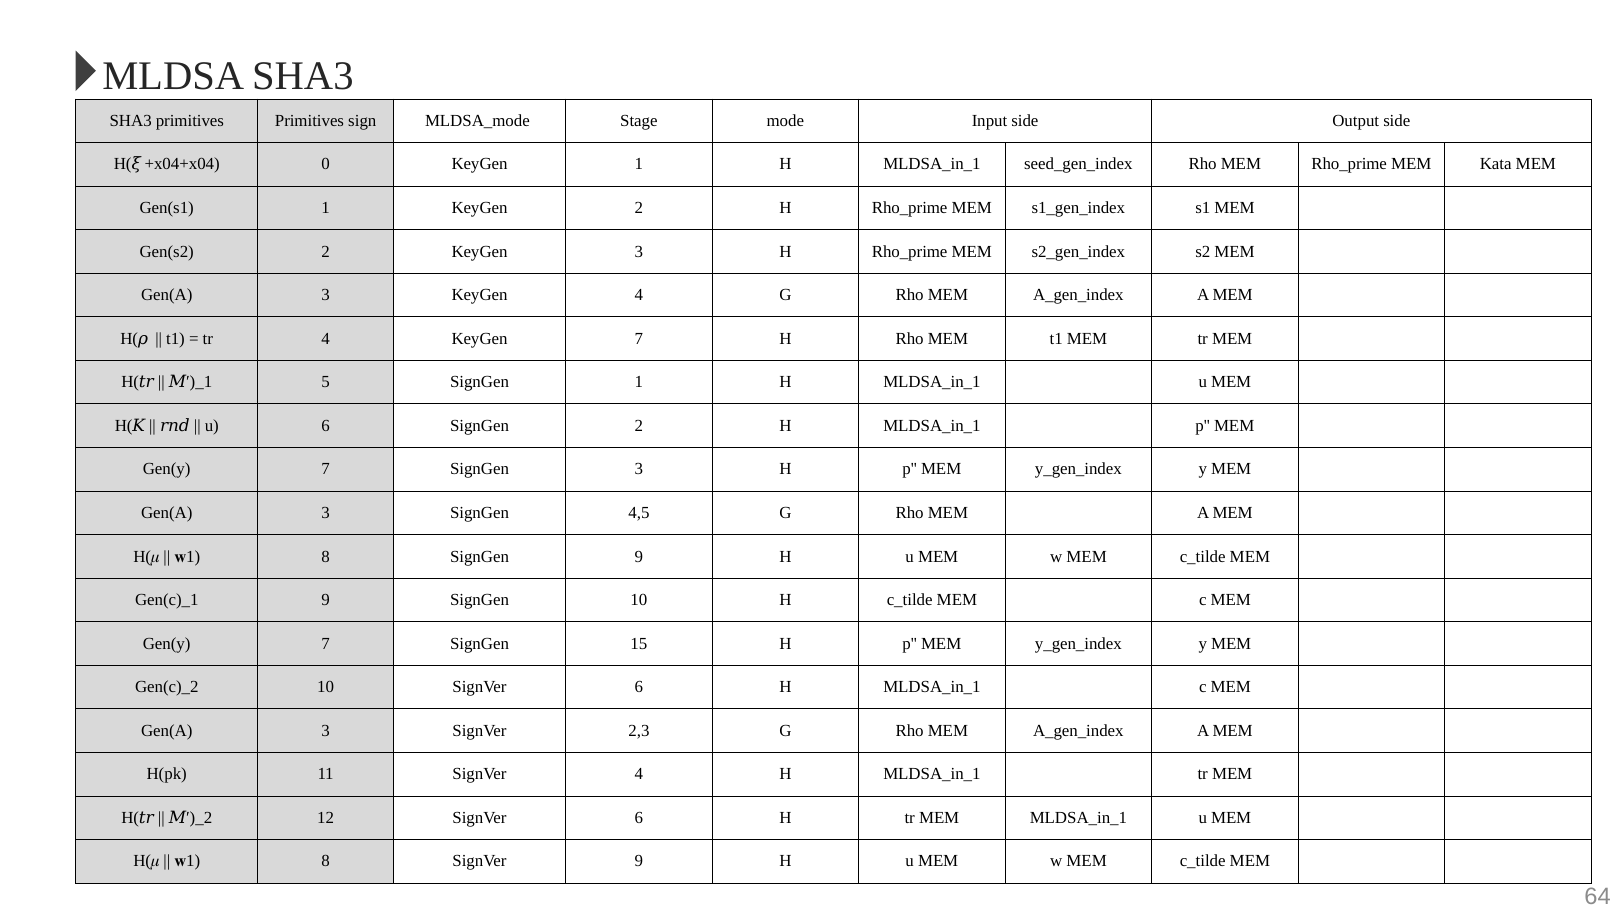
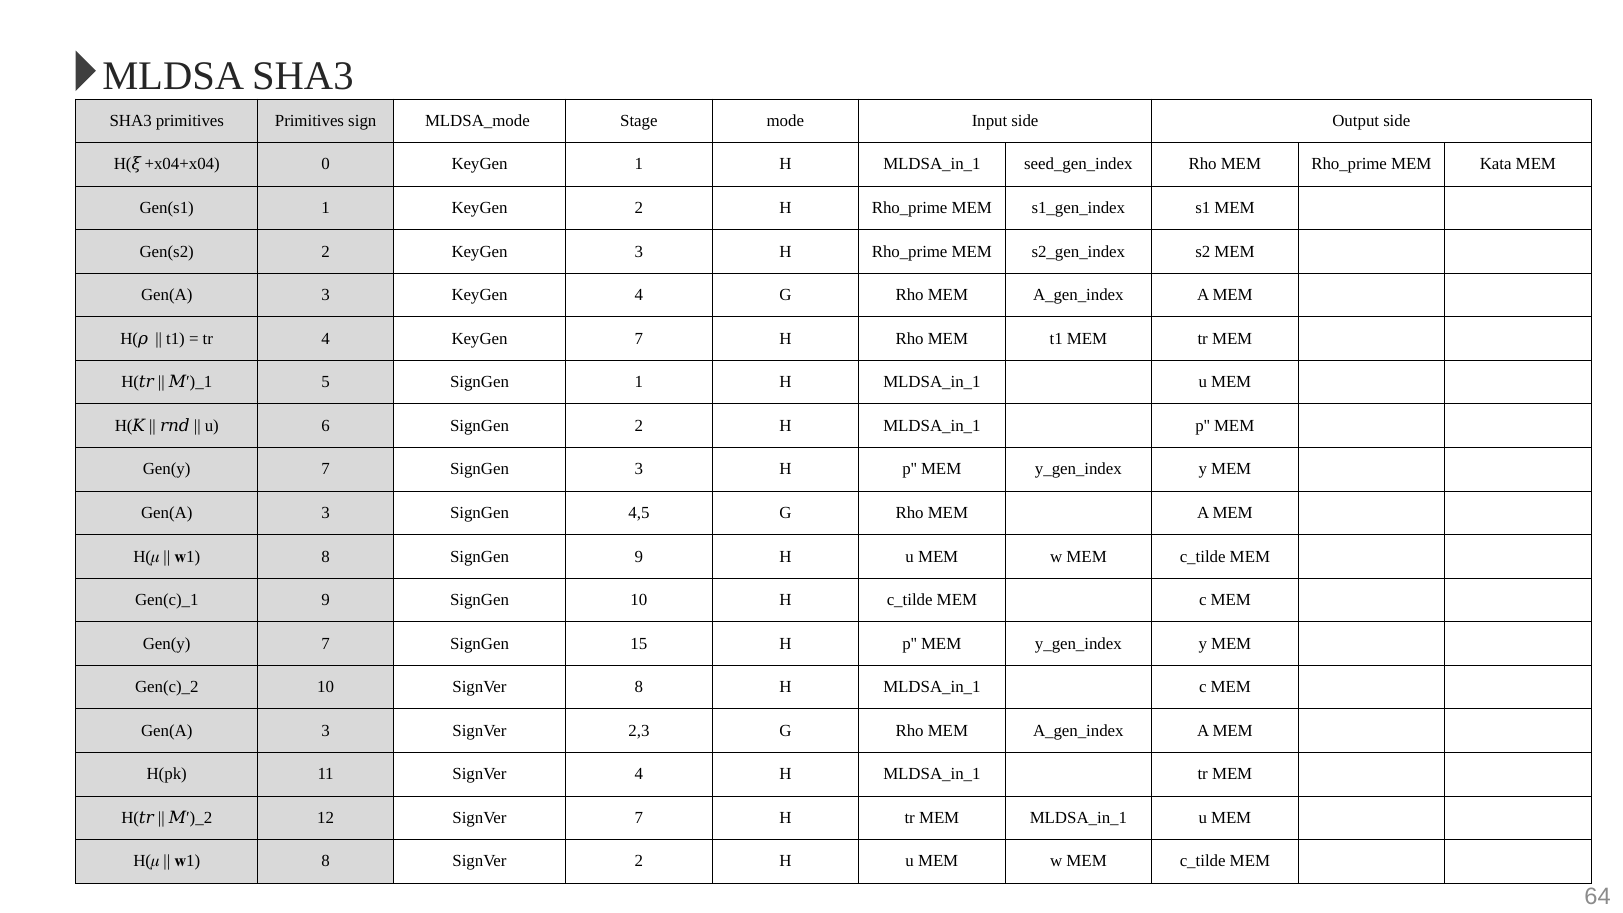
10 SignVer 6: 6 -> 8
12 SignVer 6: 6 -> 7
SignVer 9: 9 -> 2
